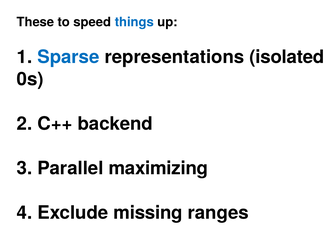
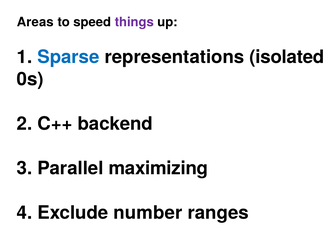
These: These -> Areas
things colour: blue -> purple
missing: missing -> number
